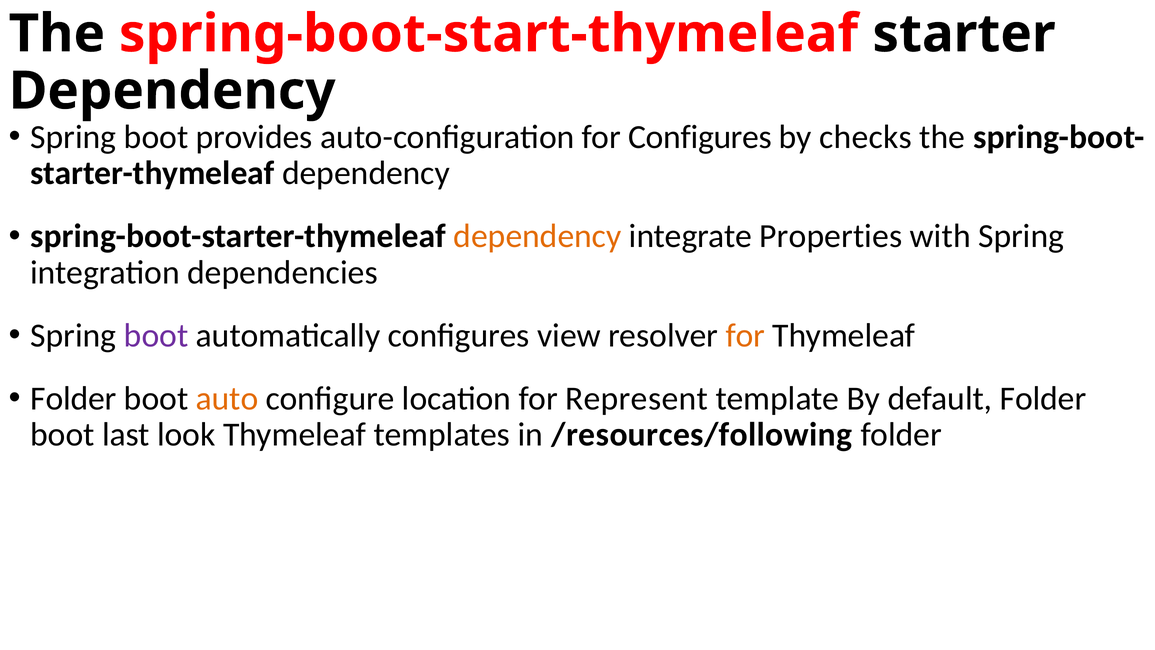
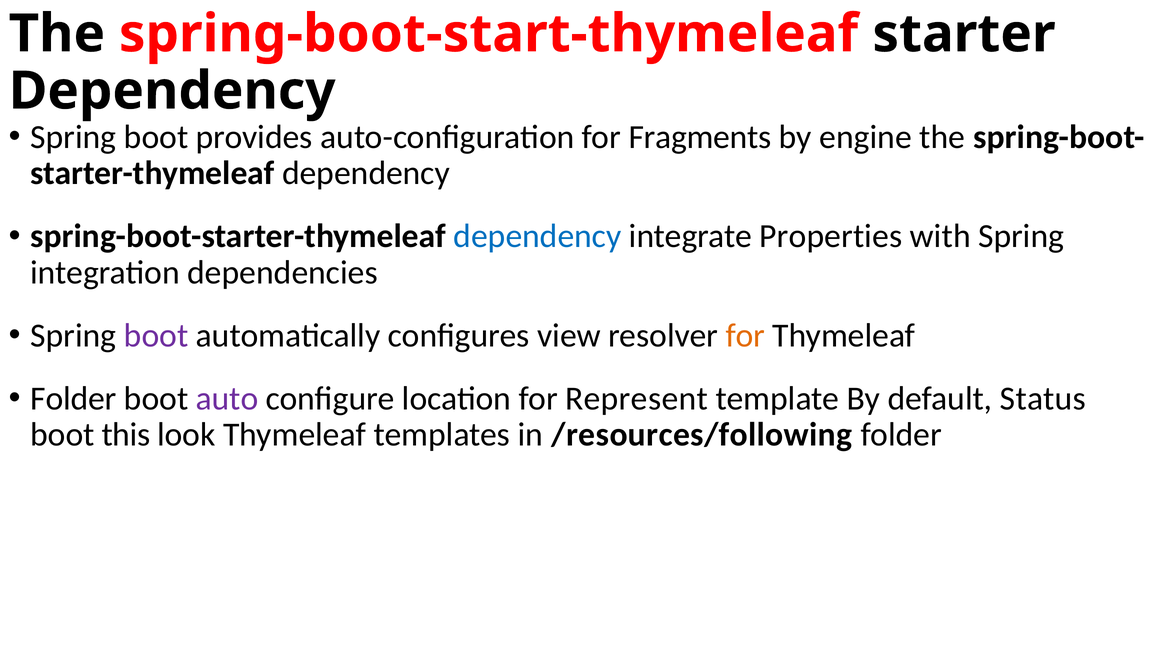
for Configures: Configures -> Fragments
checks: checks -> engine
dependency at (537, 236) colour: orange -> blue
auto colour: orange -> purple
default Folder: Folder -> Status
last: last -> this
